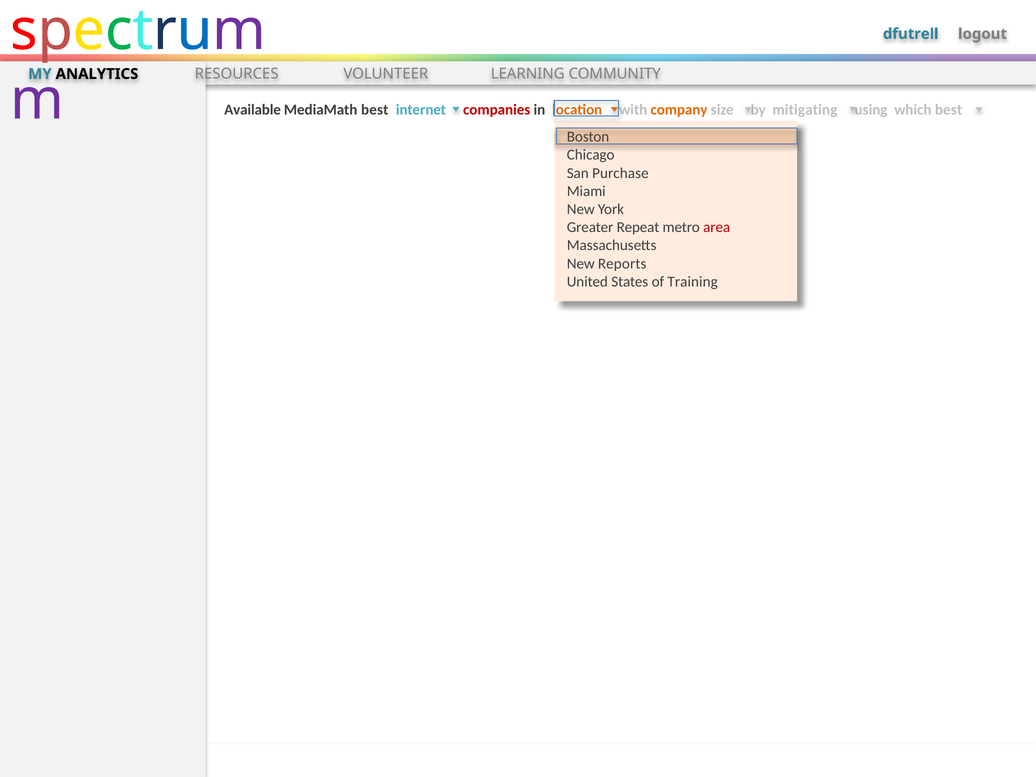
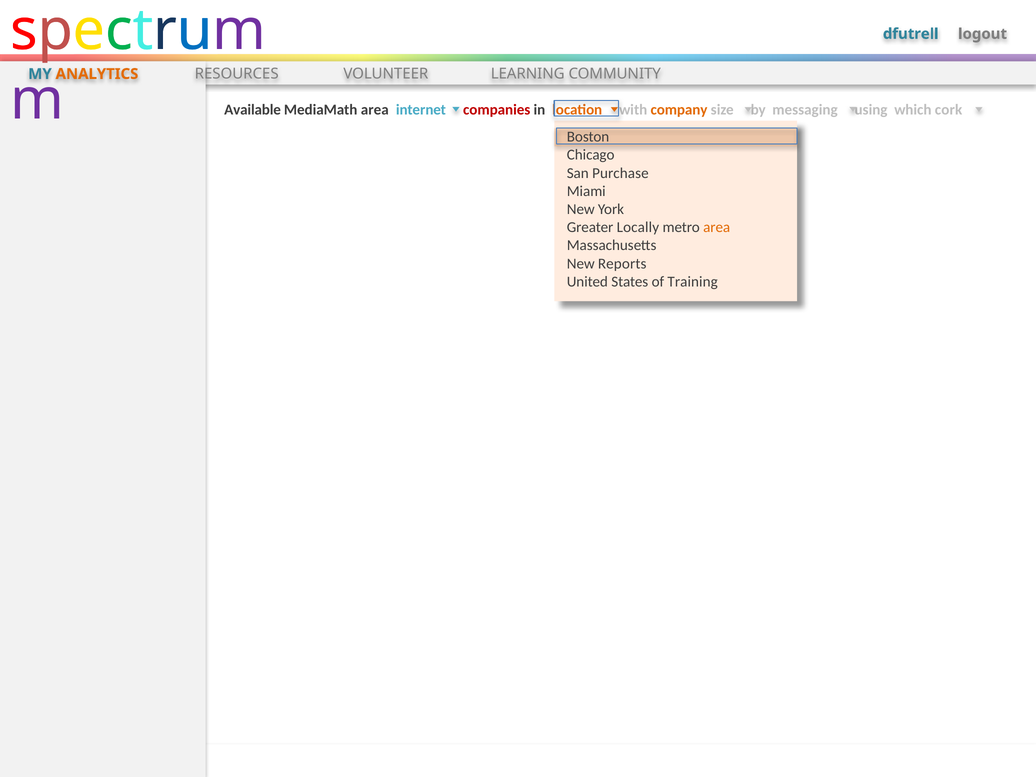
ANALYTICS colour: black -> orange
MediaMath best: best -> area
mitigating: mitigating -> messaging
which best: best -> cork
Repeat: Repeat -> Locally
area at (717, 227) colour: red -> orange
